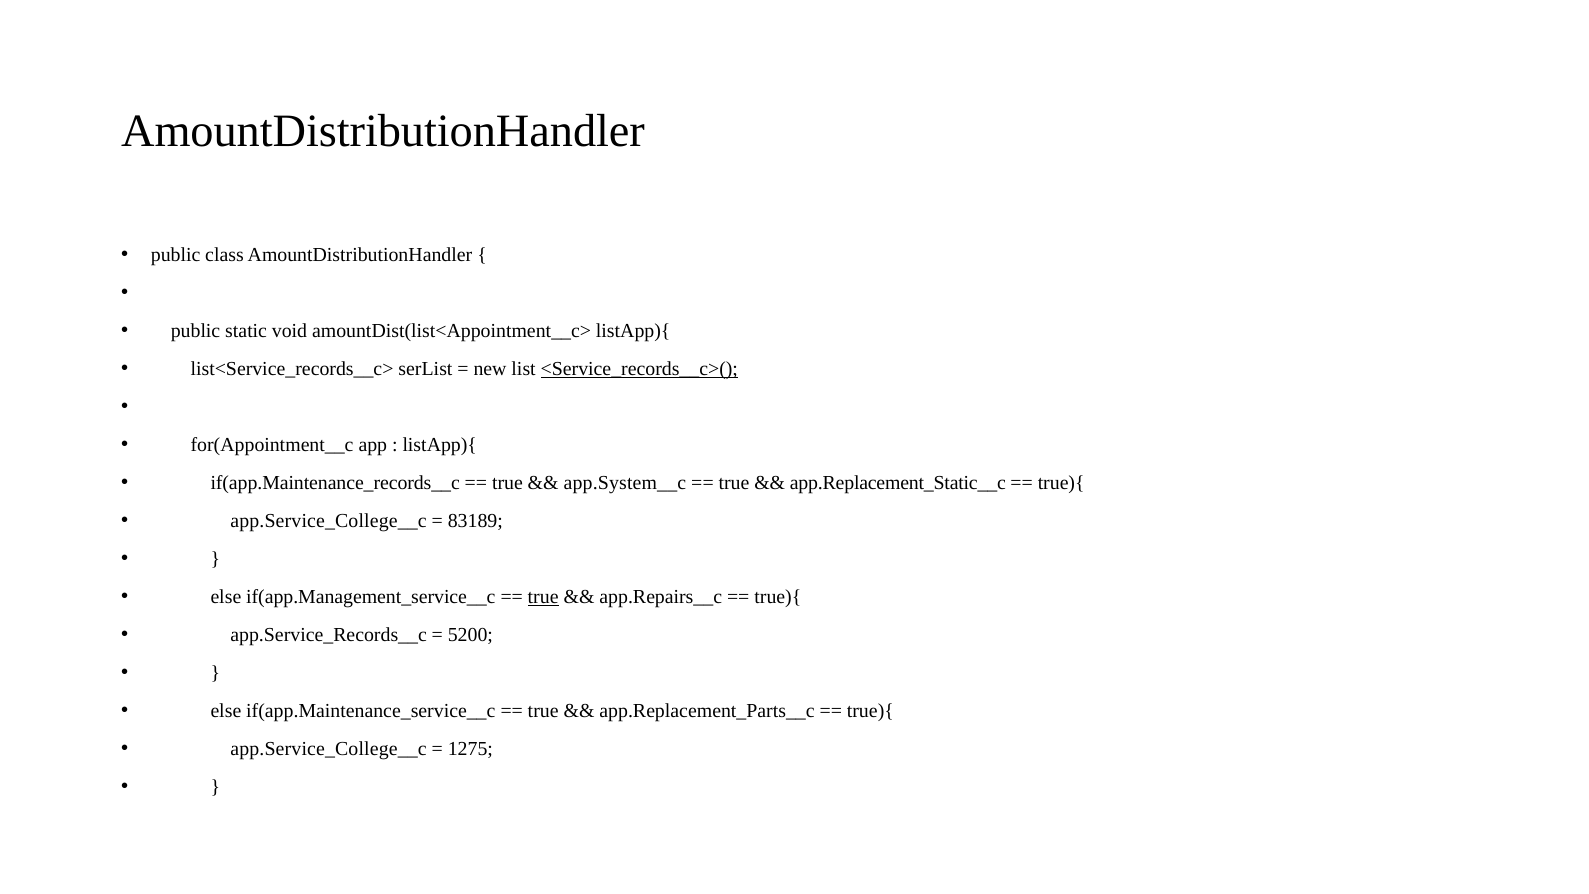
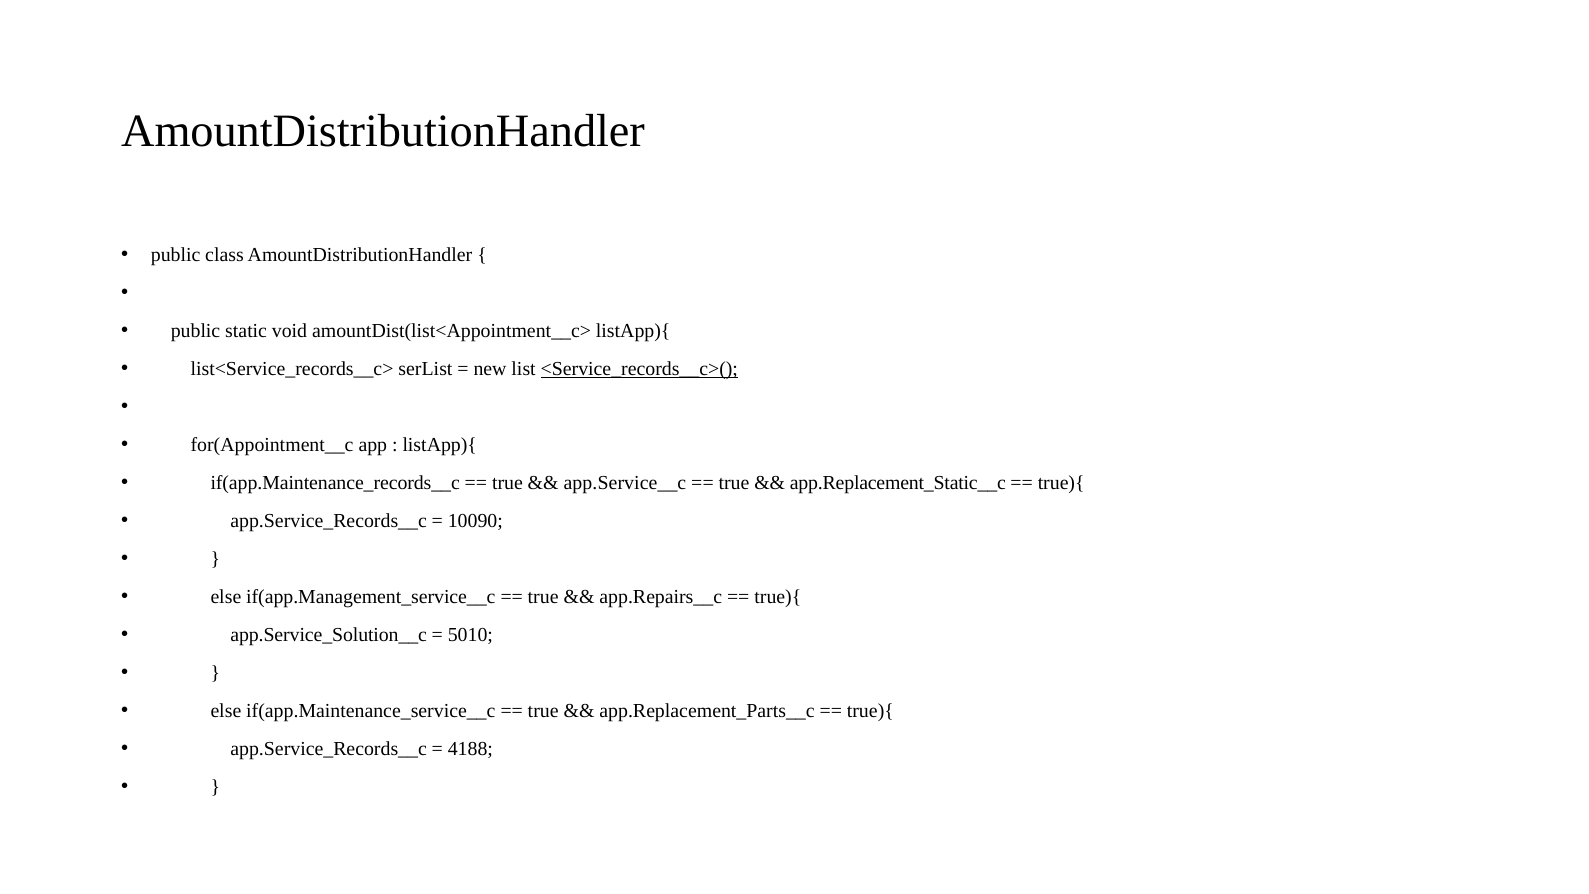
app.System__c: app.System__c -> app.Service__c
app.Service_College__c at (329, 521): app.Service_College__c -> app.Service_Records__c
83189: 83189 -> 10090
true at (543, 597) underline: present -> none
app.Service_Records__c: app.Service_Records__c -> app.Service_Solution__c
5200: 5200 -> 5010
app.Service_College__c at (329, 749): app.Service_College__c -> app.Service_Records__c
1275: 1275 -> 4188
